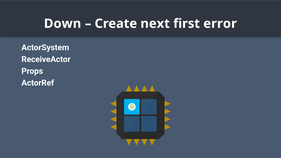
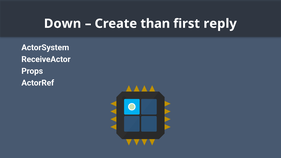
next: next -> than
error: error -> reply
